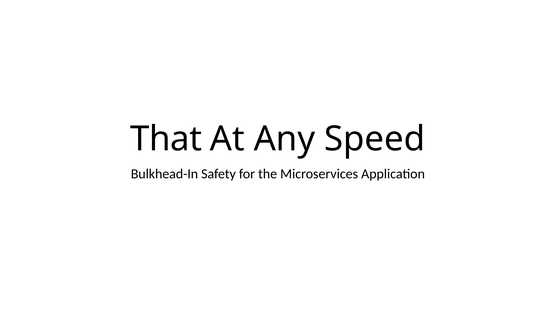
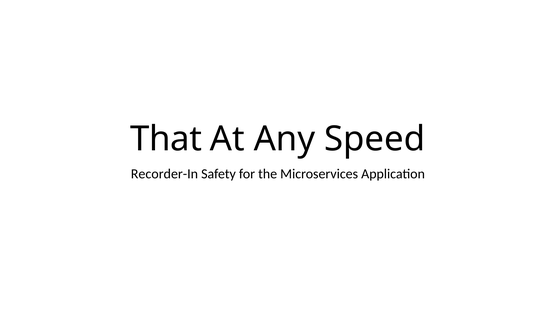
Bulkhead-In: Bulkhead-In -> Recorder-In
